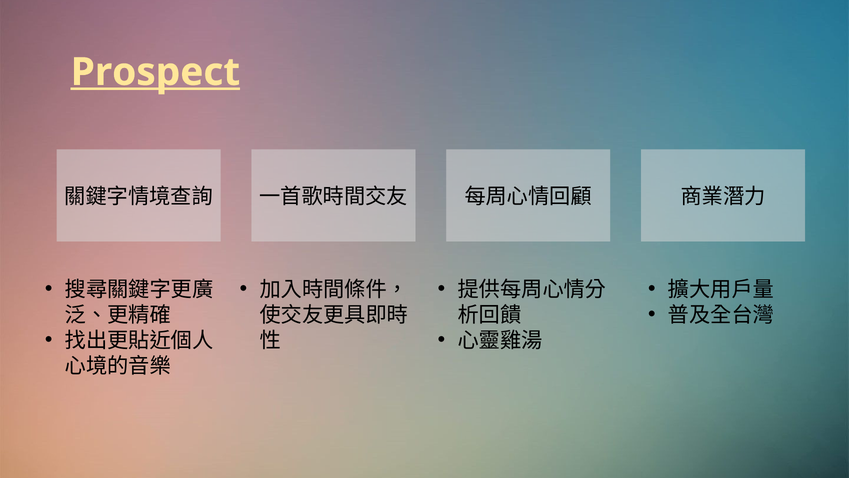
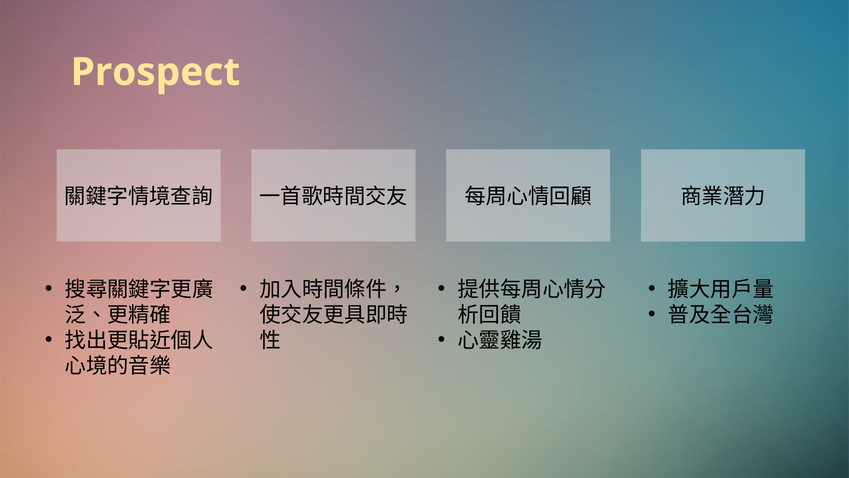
Prospect underline: present -> none
